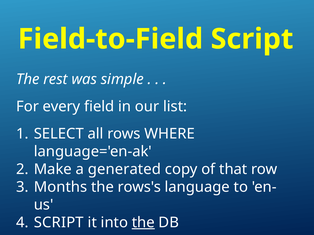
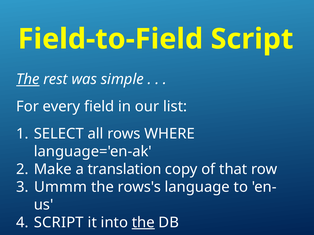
The at (28, 80) underline: none -> present
generated: generated -> translation
Months: Months -> Ummm
